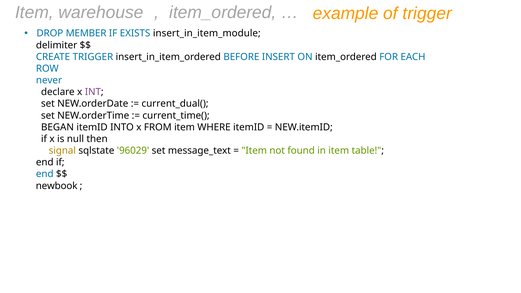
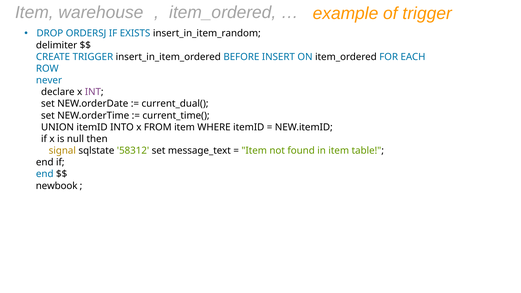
MEMBER: MEMBER -> ORDERSJ
insert_in_item_module: insert_in_item_module -> insert_in_item_random
BEGAN: BEGAN -> UNION
96029: 96029 -> 58312
